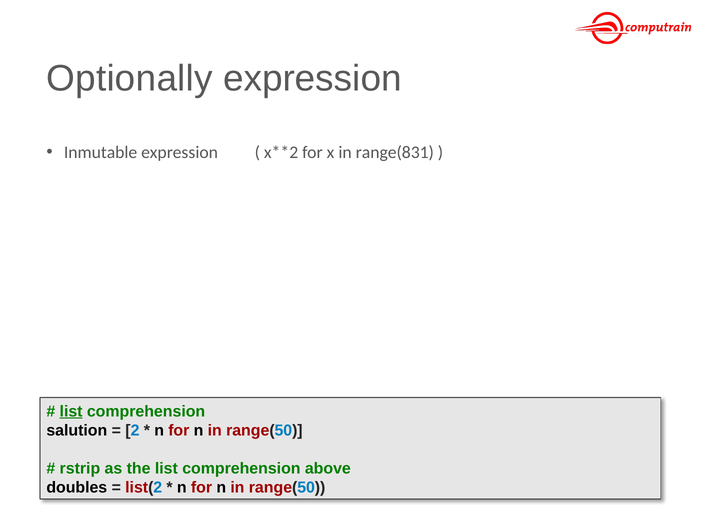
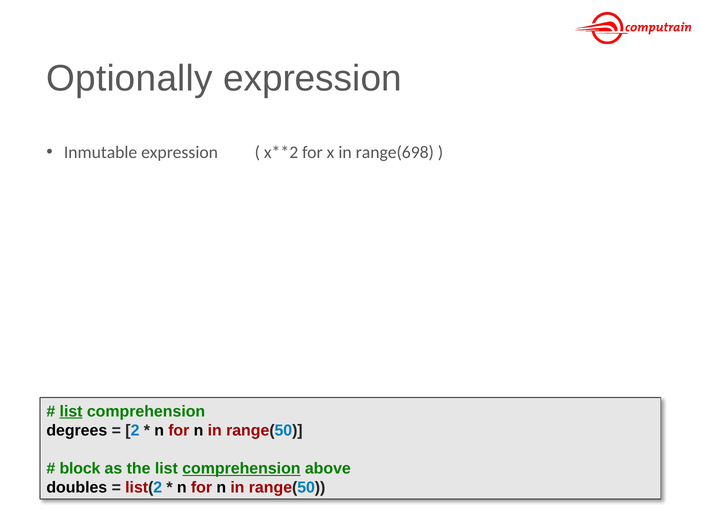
range(831: range(831 -> range(698
salution: salution -> degrees
rstrip: rstrip -> block
comprehension at (241, 469) underline: none -> present
